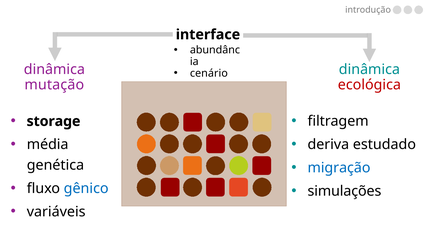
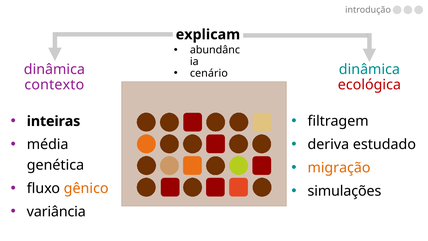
interface: interface -> explicam
mutação: mutação -> contexto
storage: storage -> inteiras
migração colour: blue -> orange
gênico colour: blue -> orange
variáveis: variáveis -> variância
